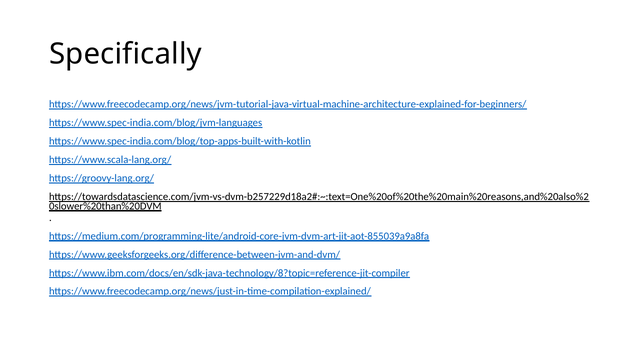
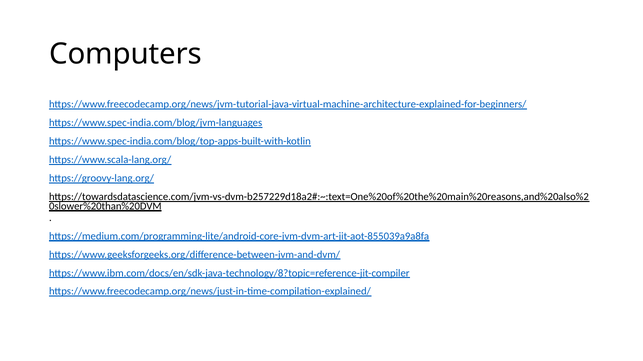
Specifically: Specifically -> Computers
